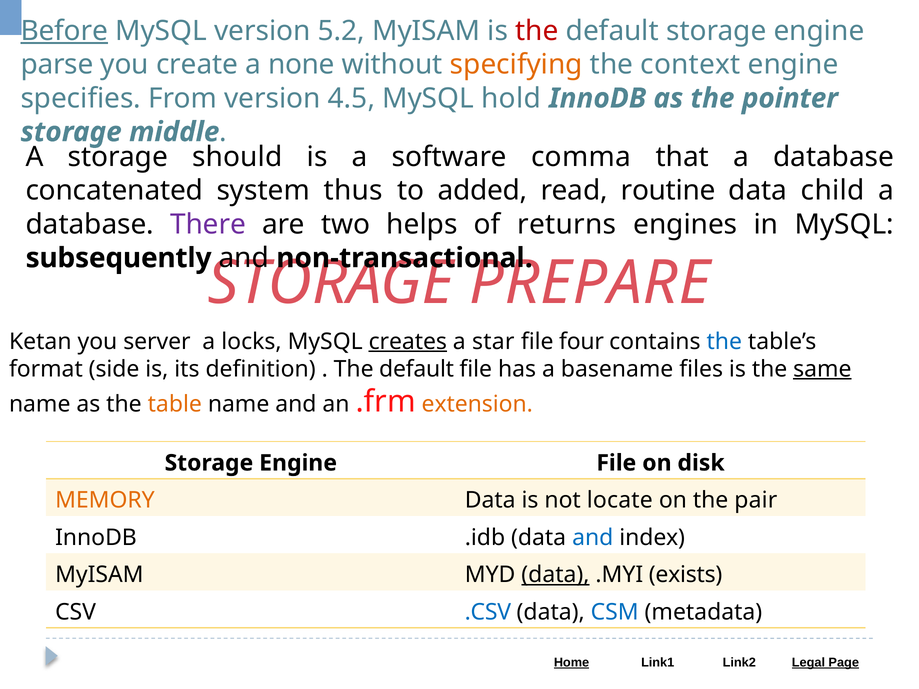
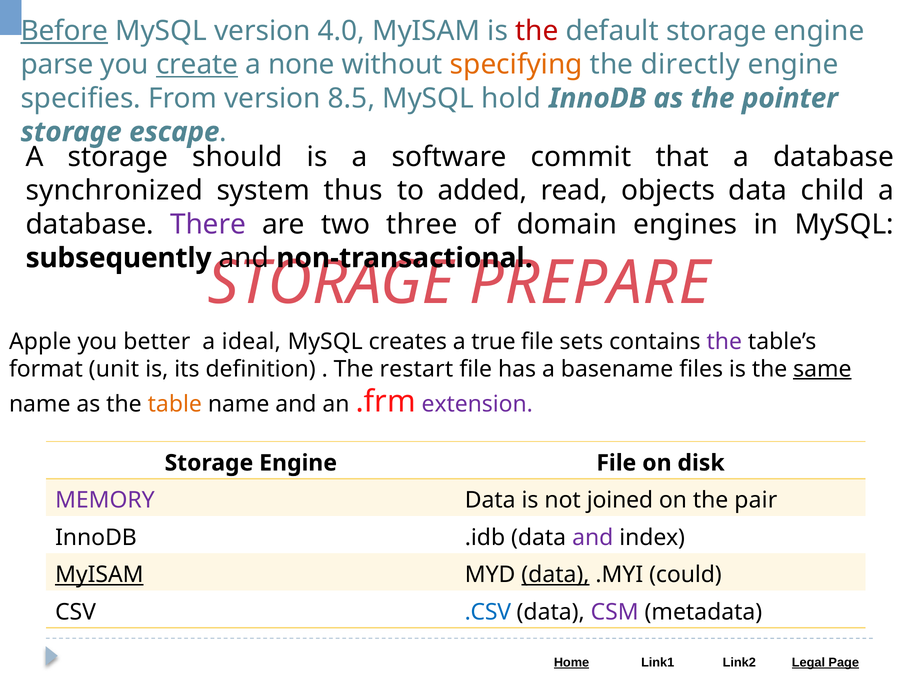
5.2: 5.2 -> 4.0
create underline: none -> present
context: context -> directly
4.5: 4.5 -> 8.5
middle: middle -> escape
comma: comma -> commit
concatenated: concatenated -> synchronized
routine: routine -> objects
helps: helps -> three
returns: returns -> domain
Ketan: Ketan -> Apple
server: server -> better
locks: locks -> ideal
creates underline: present -> none
star: star -> true
four: four -> sets
the at (724, 342) colour: blue -> purple
side: side -> unit
default at (417, 369): default -> restart
extension colour: orange -> purple
MEMORY colour: orange -> purple
locate: locate -> joined
and at (593, 538) colour: blue -> purple
MyISAM at (99, 575) underline: none -> present
exists: exists -> could
CSM colour: blue -> purple
